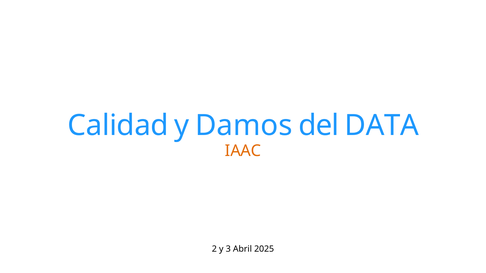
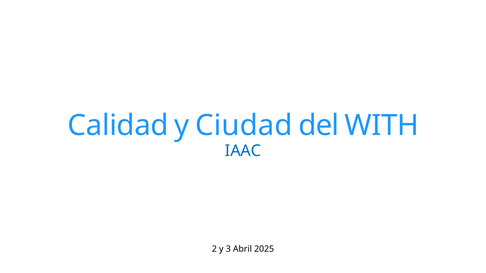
Damos: Damos -> Ciudad
DATA: DATA -> WITH
IAAC colour: orange -> blue
